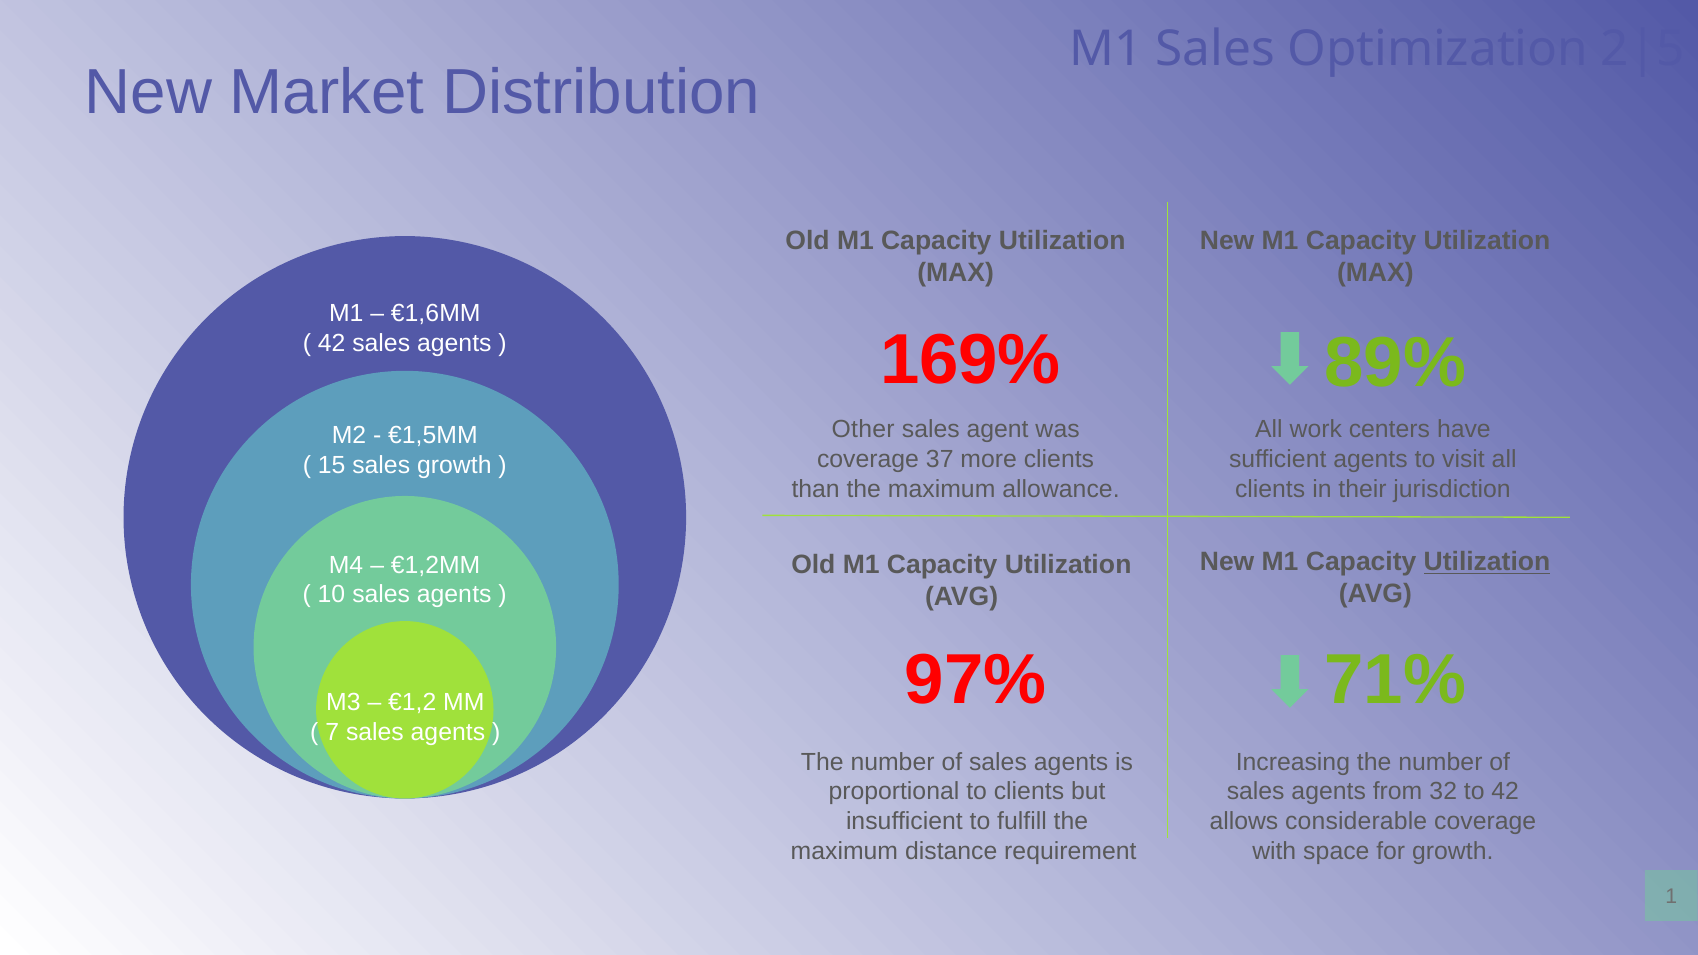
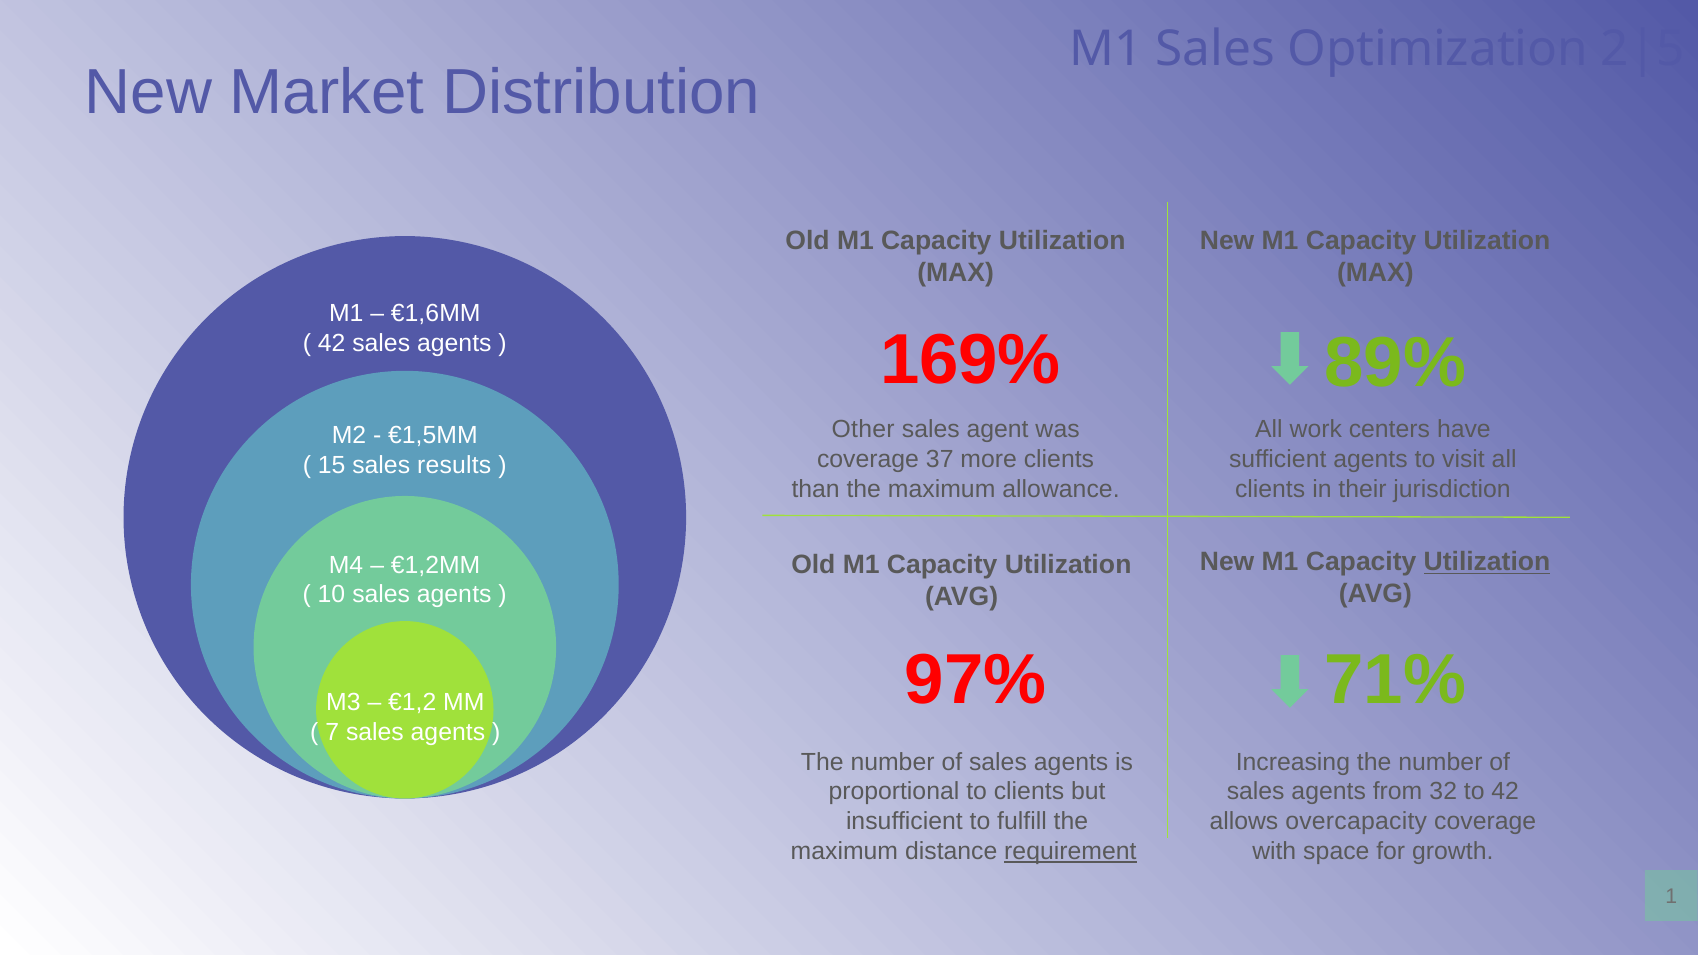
sales growth: growth -> results
considerable: considerable -> overcapacity
requirement underline: none -> present
